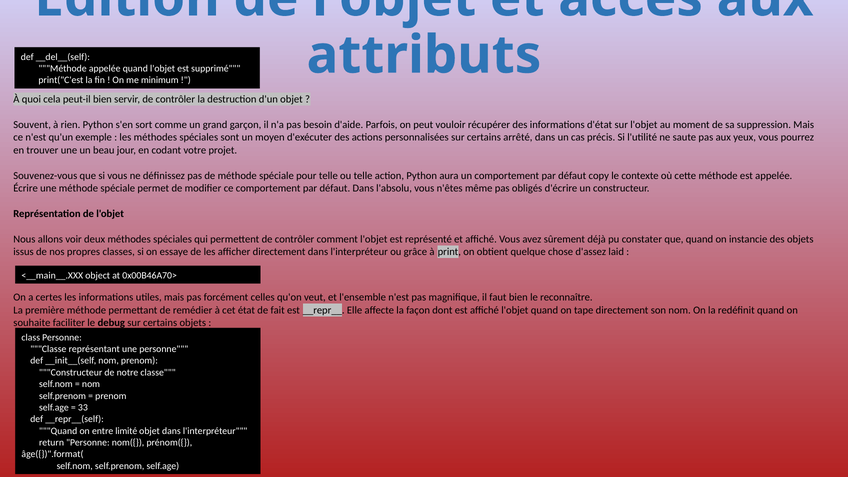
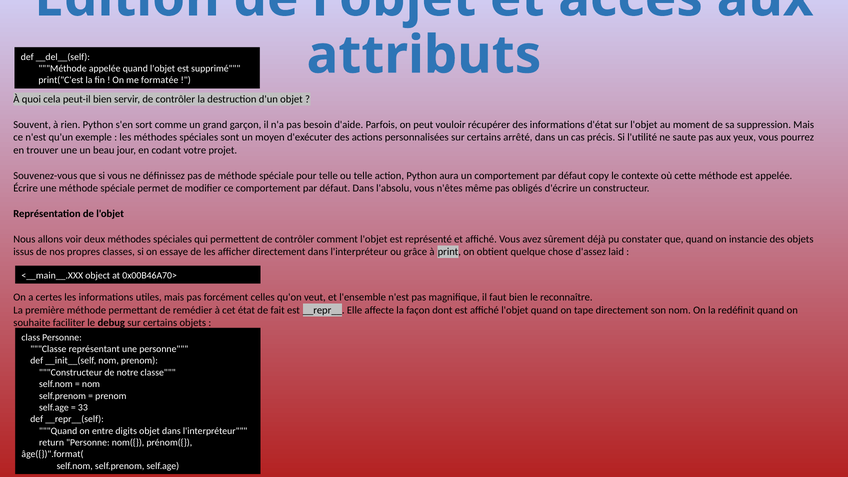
minimum: minimum -> formatée
limité: limité -> digits
